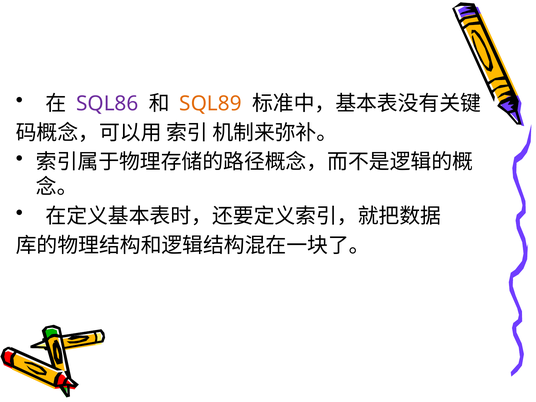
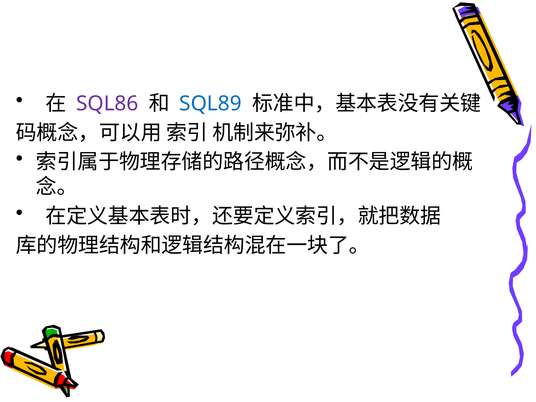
SQL89 colour: orange -> blue
